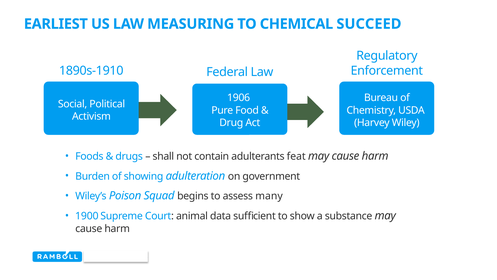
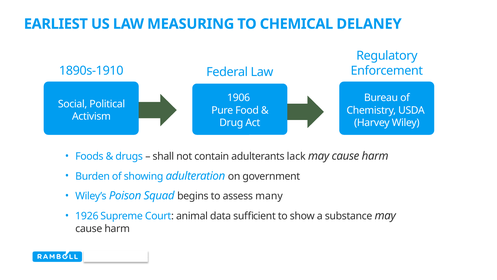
SUCCEED: SUCCEED -> DELANEY
feat: feat -> lack
1900: 1900 -> 1926
